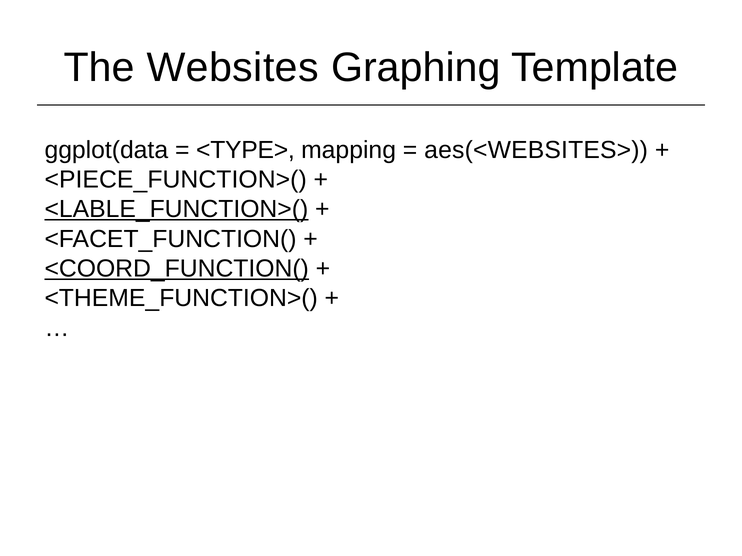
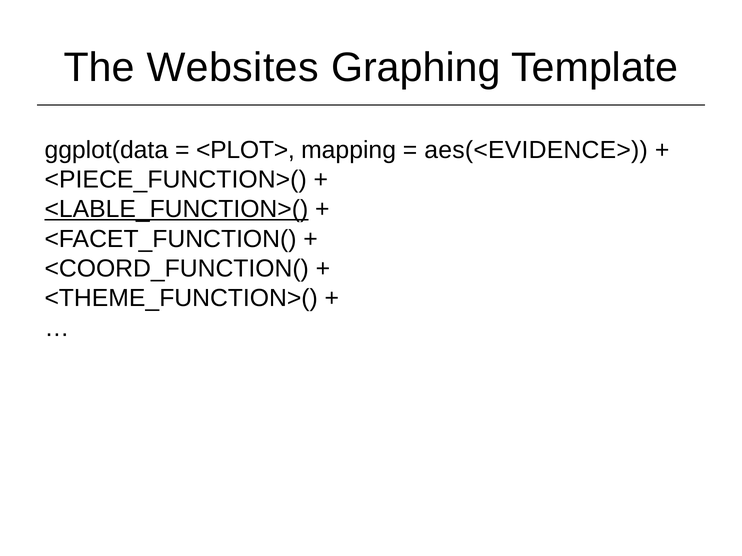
<TYPE>: <TYPE> -> <PLOT>
aes(<WEBSITES>: aes(<WEBSITES> -> aes(<EVIDENCE>
<COORD_FUNCTION( underline: present -> none
